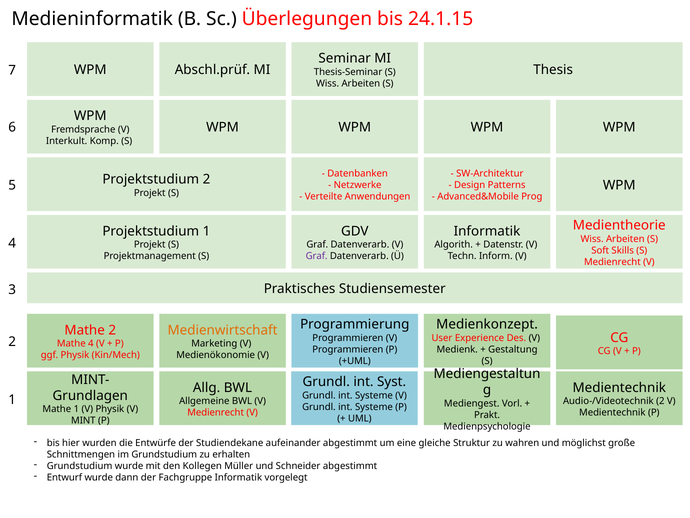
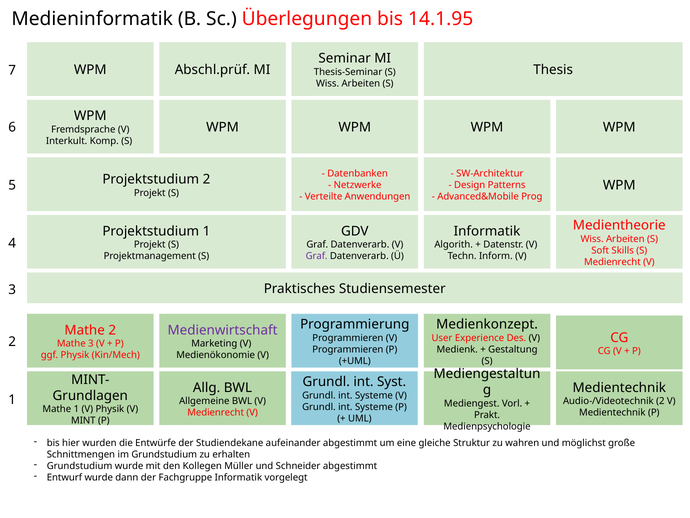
24.1.15: 24.1.15 -> 14.1.95
Medienwirtschaft colour: orange -> purple
Mathe 4: 4 -> 3
